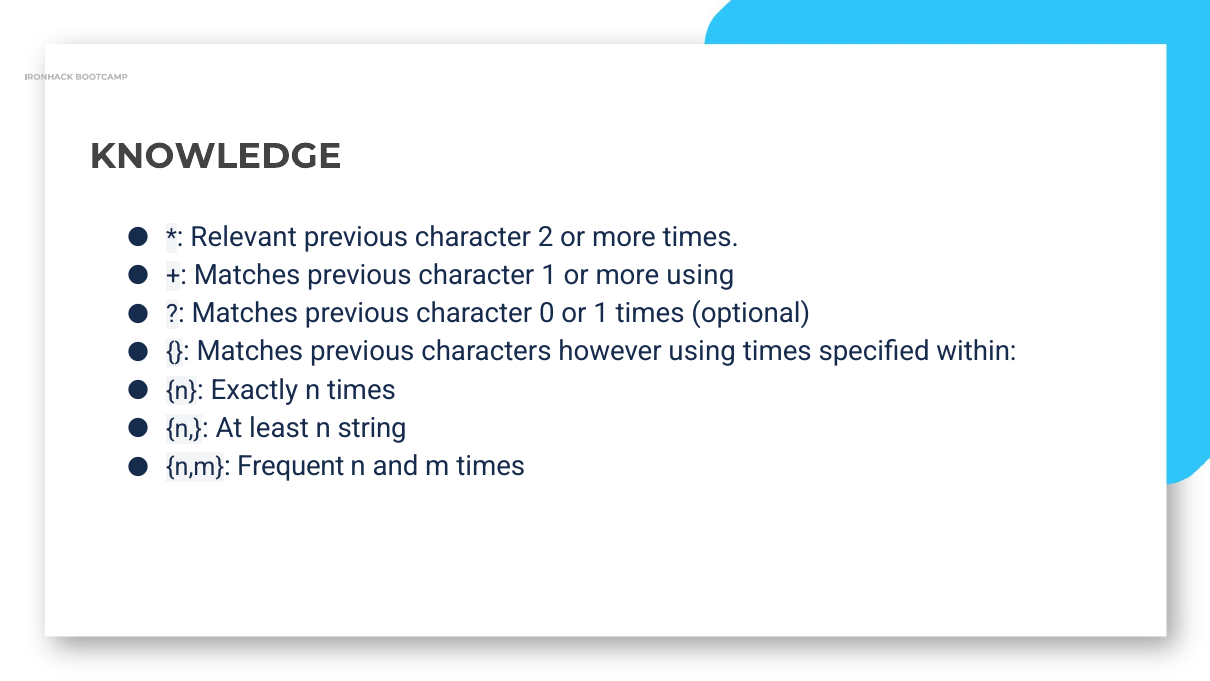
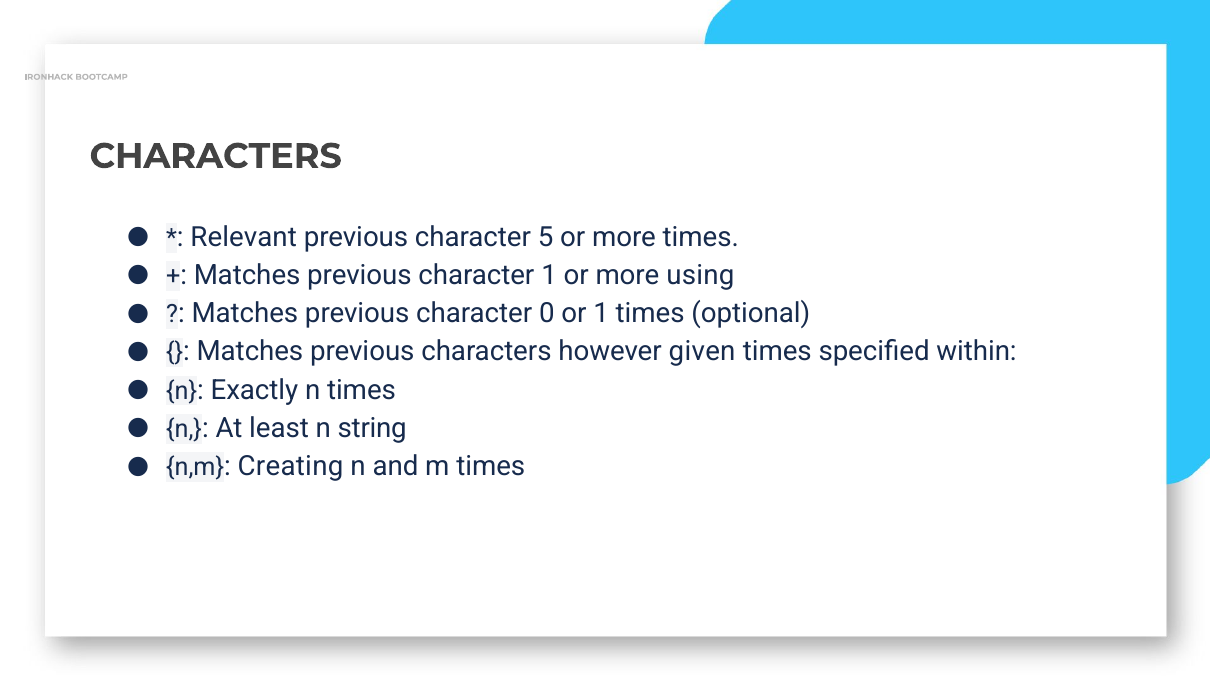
KNOWLEDGE at (216, 156): KNOWLEDGE -> CHARACTERS
2: 2 -> 5
however using: using -> given
Frequent: Frequent -> Creating
